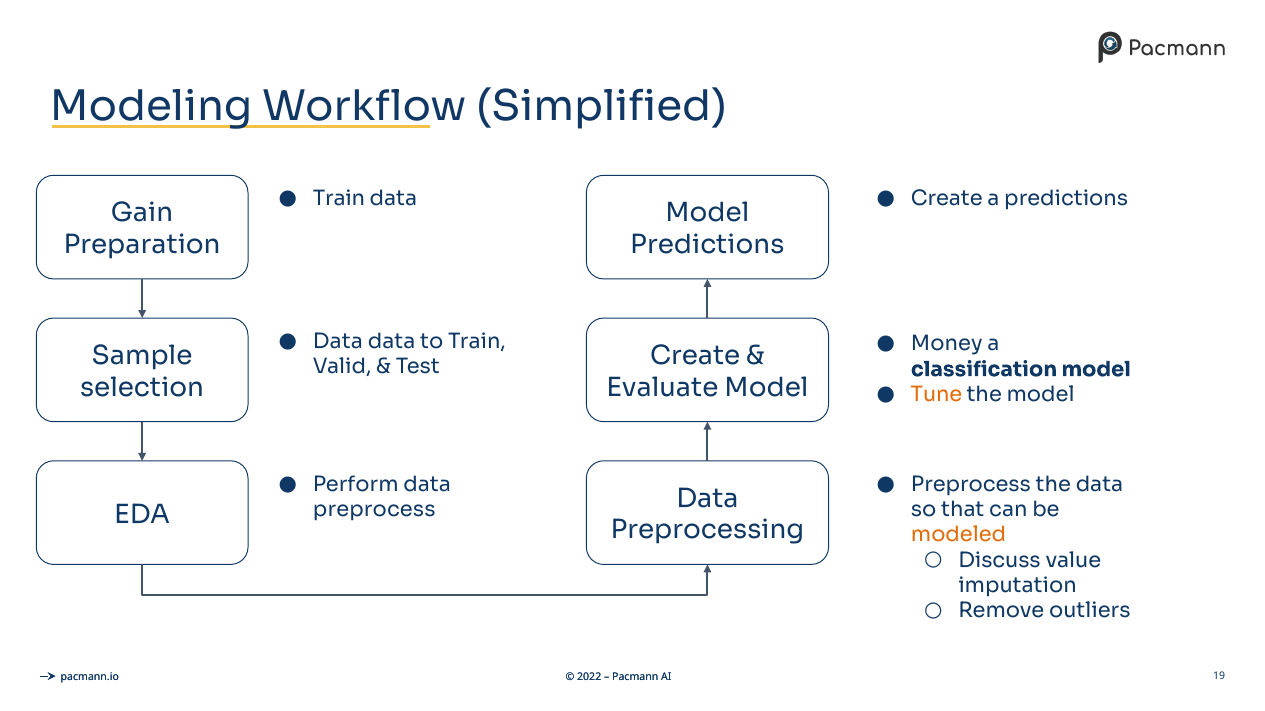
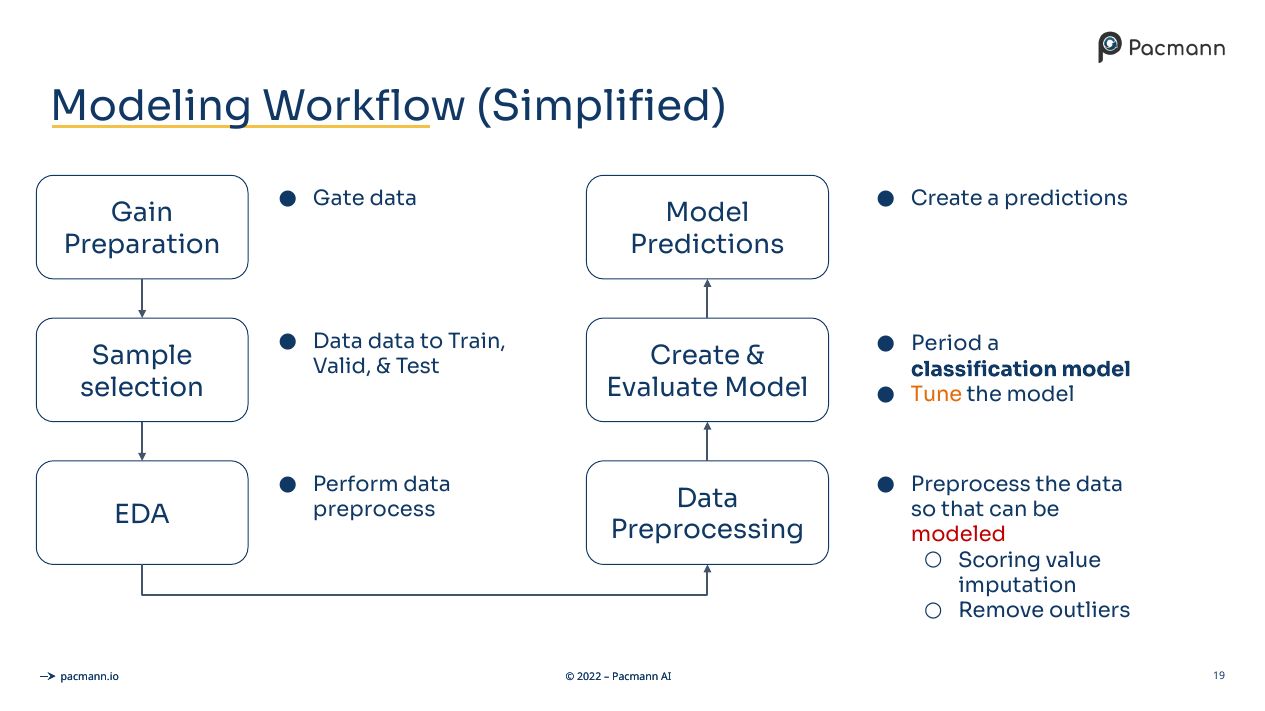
Train at (339, 199): Train -> Gate
Money: Money -> Period
modeled colour: orange -> red
Discuss: Discuss -> Scoring
